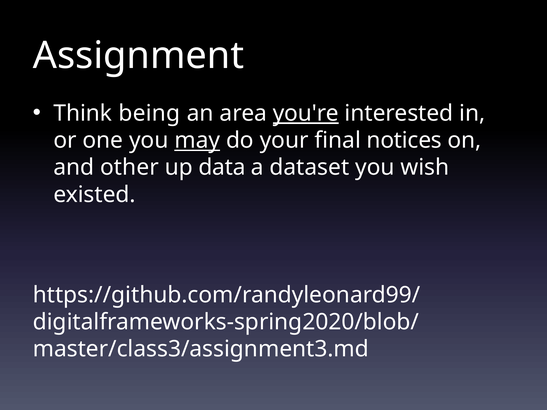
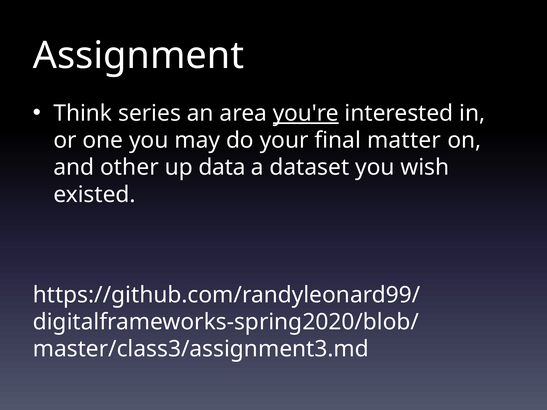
being: being -> series
may underline: present -> none
notices: notices -> matter
